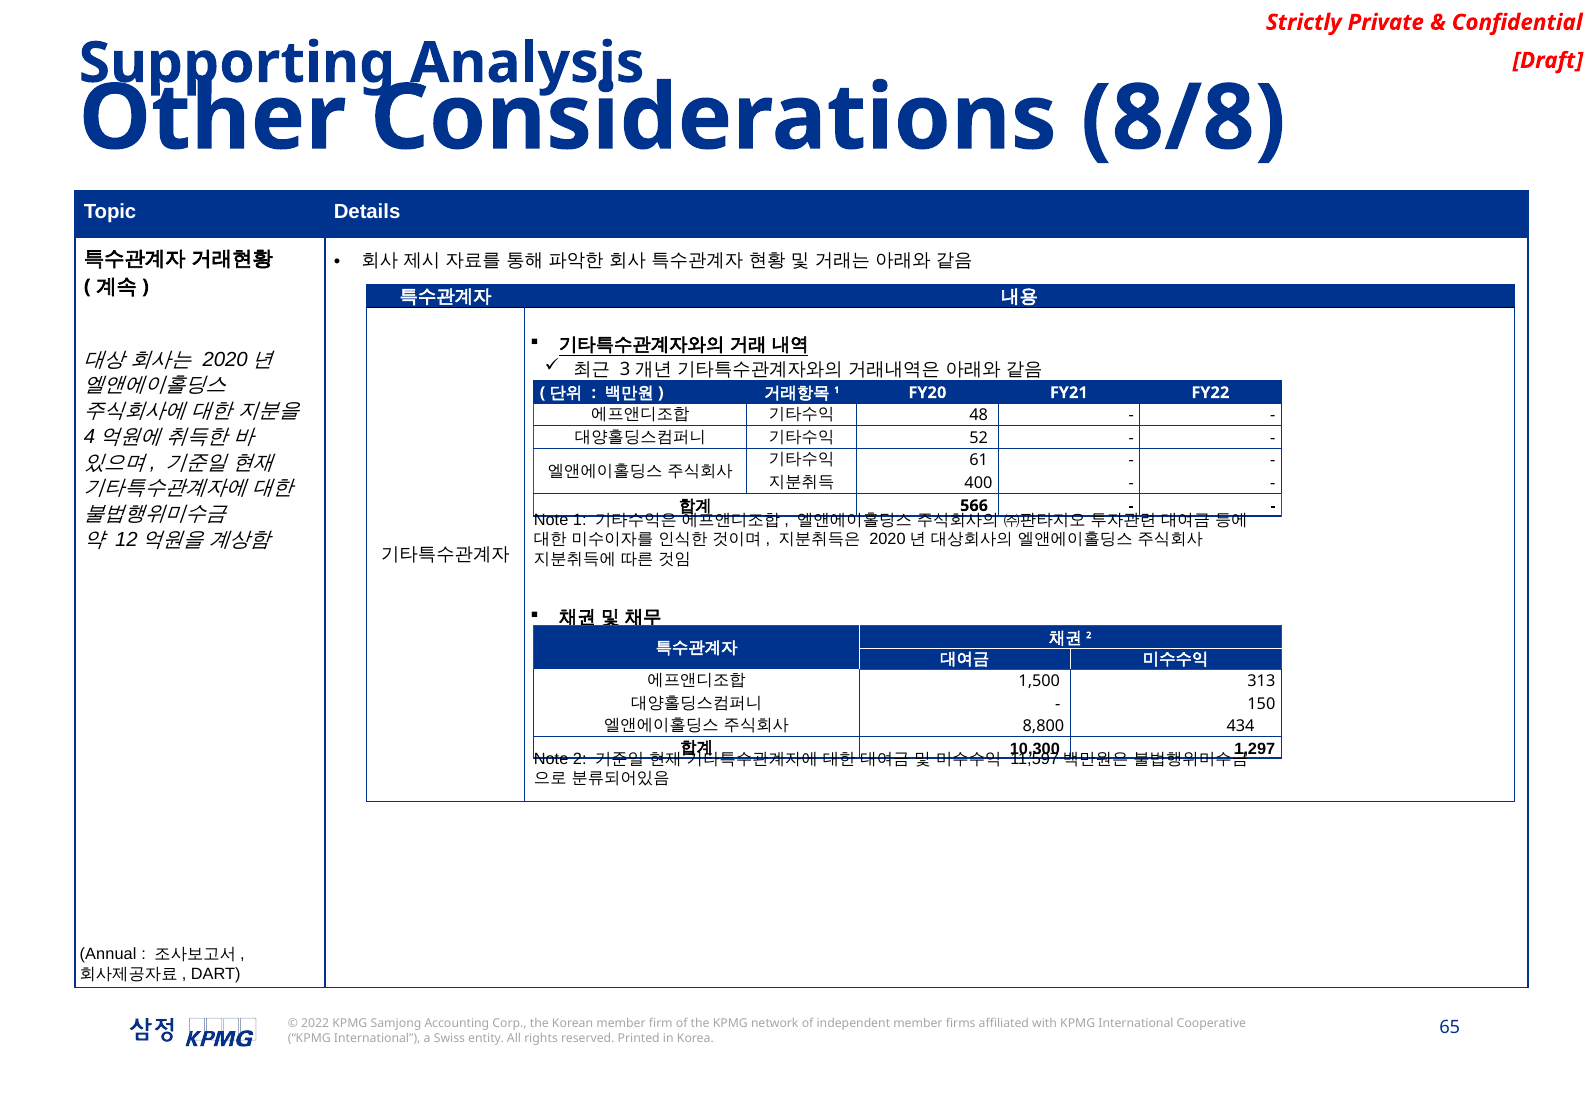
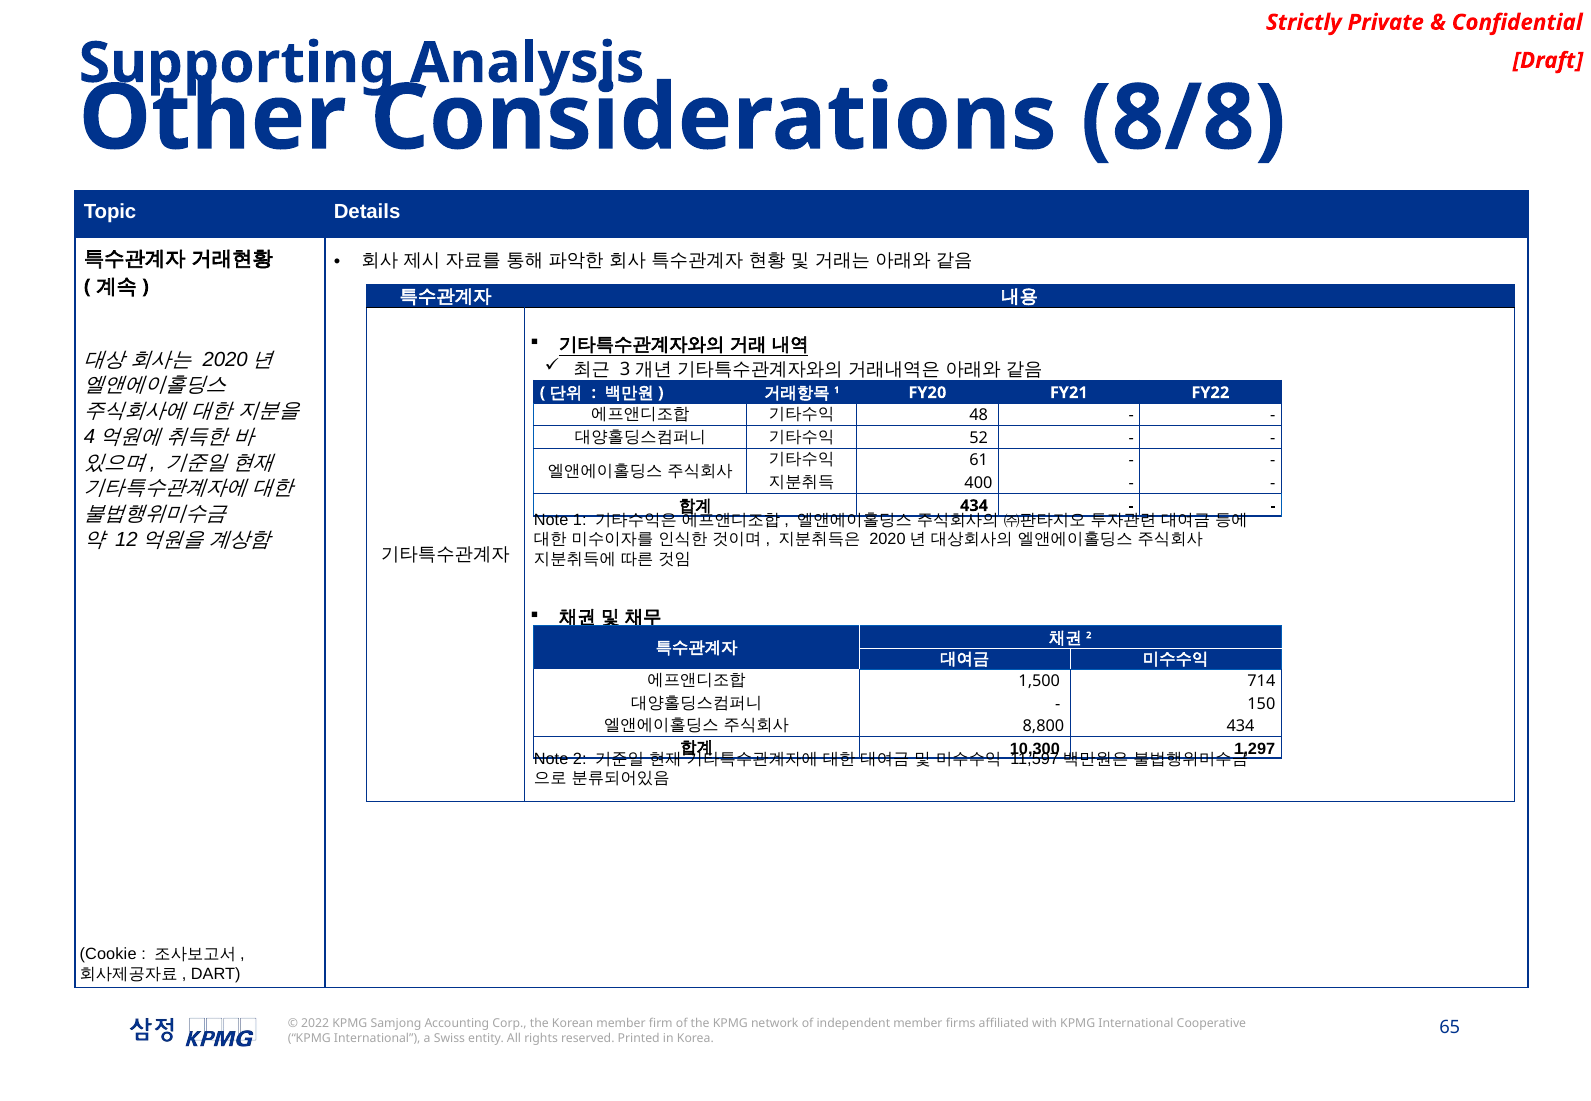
566 at (974, 506): 566 -> 434
313: 313 -> 714
Annual: Annual -> Cookie
